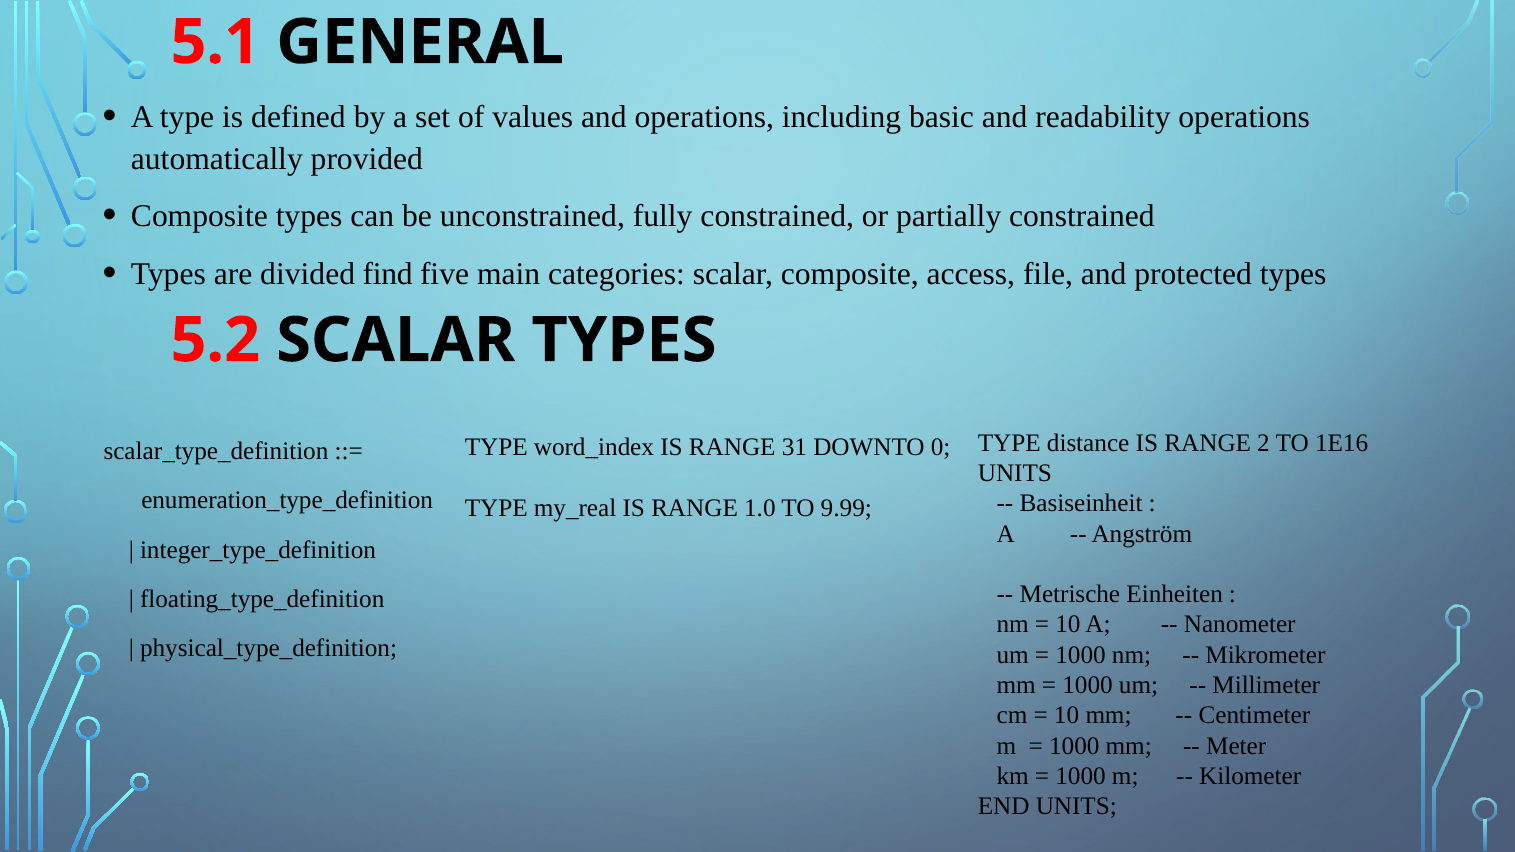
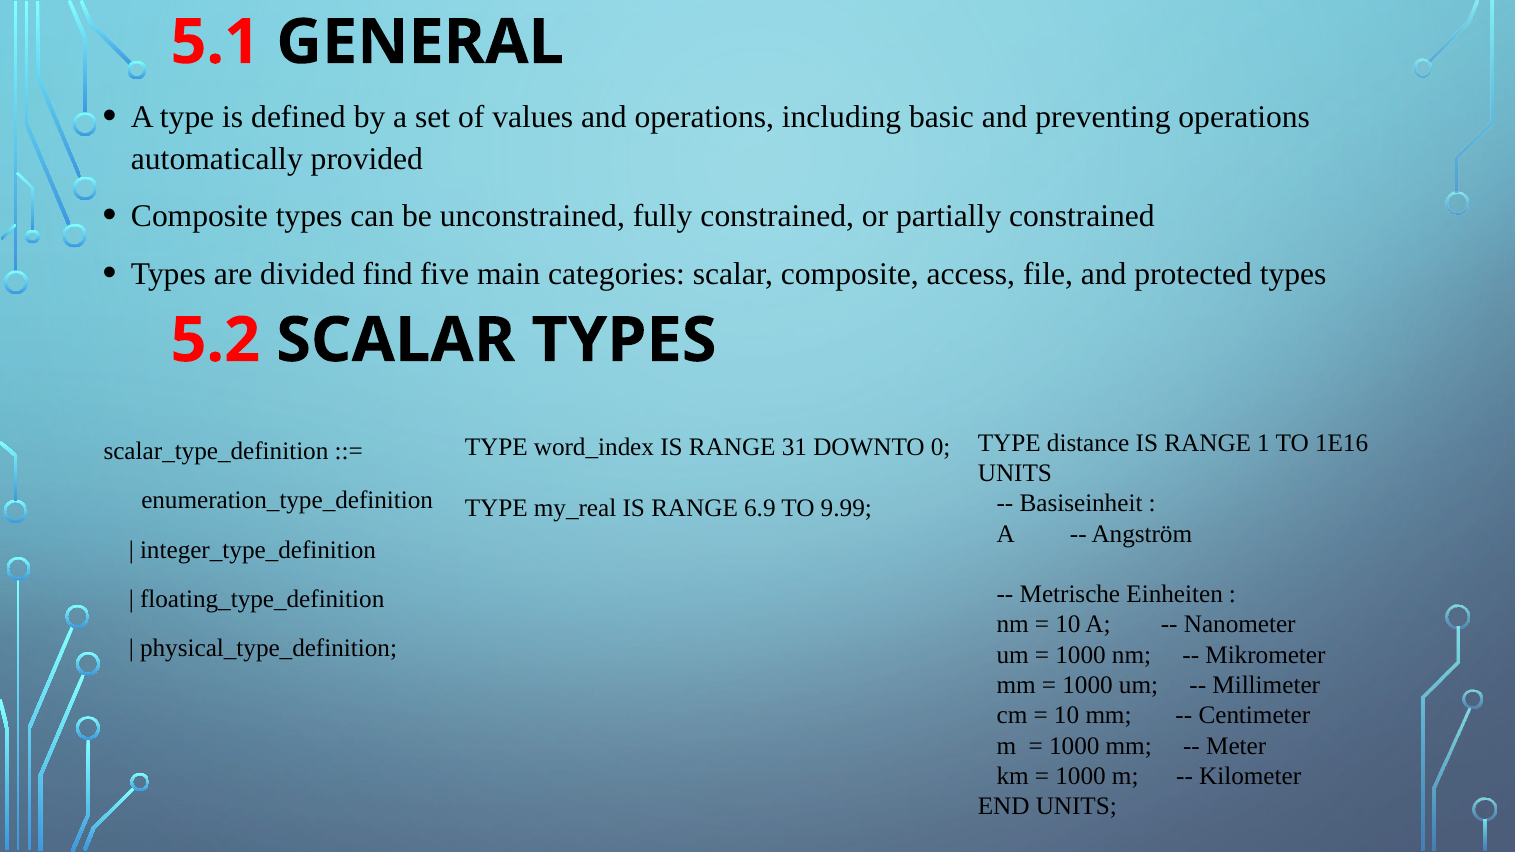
readability: readability -> preventing
2: 2 -> 1
1.0: 1.0 -> 6.9
